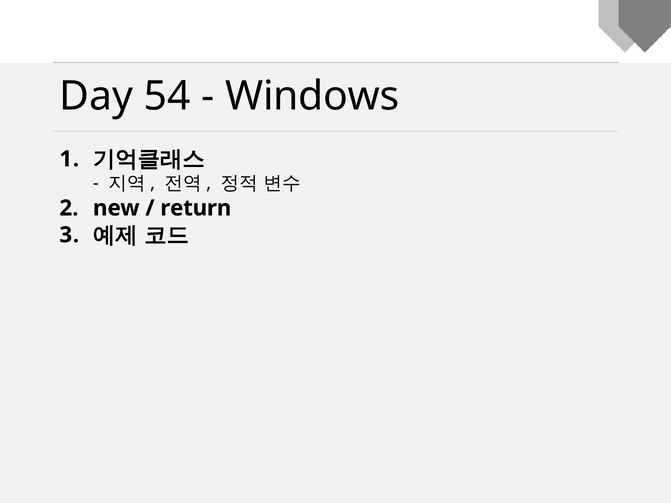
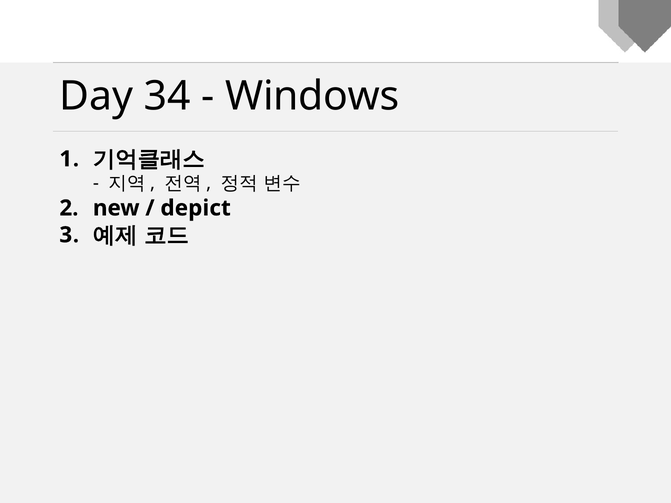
54: 54 -> 34
return: return -> depict
